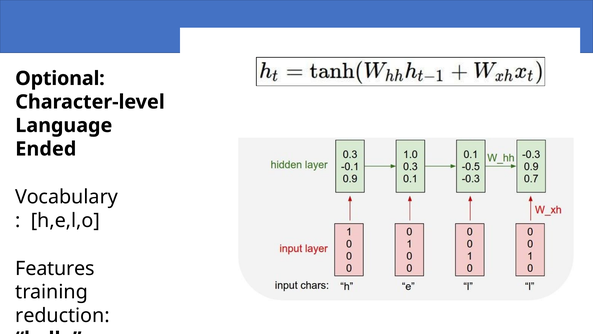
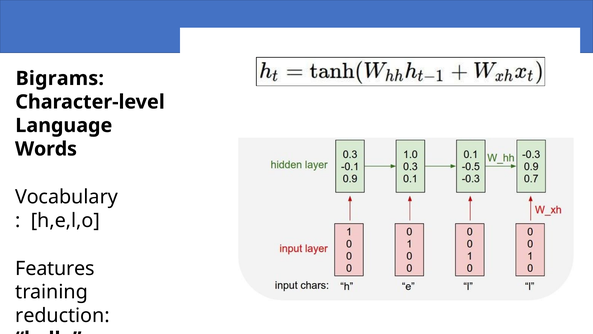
Optional: Optional -> Bigrams
Ended: Ended -> Words
